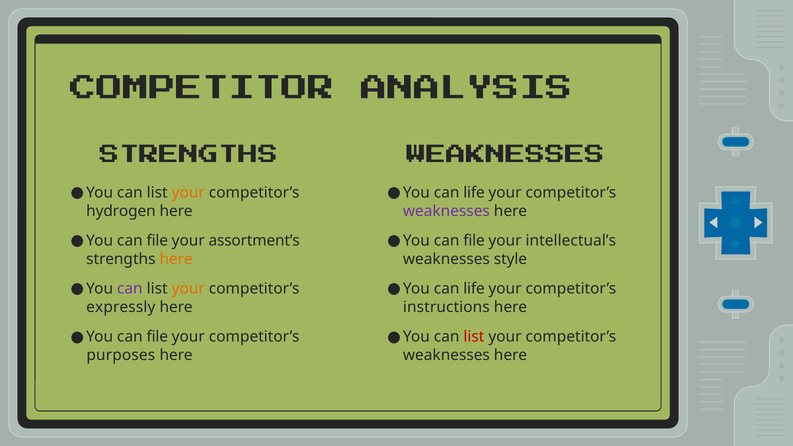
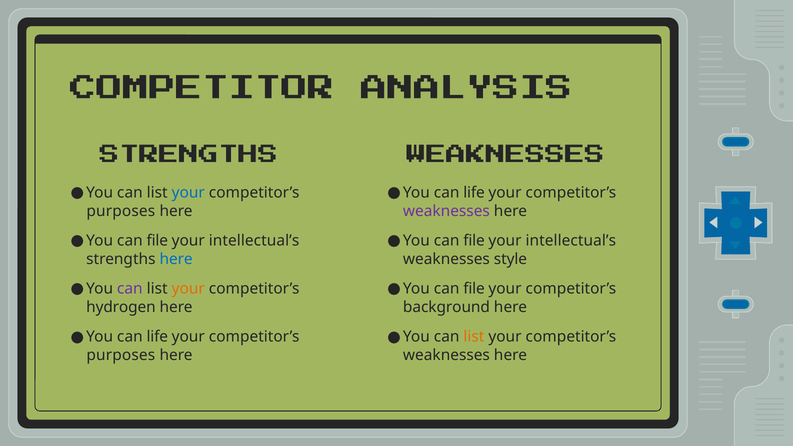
your at (188, 193) colour: orange -> blue
hydrogen at (121, 211): hydrogen -> purposes
assortment’s at (254, 241): assortment’s -> intellectual’s
here at (176, 259) colour: orange -> blue
life at (474, 289): life -> file
expressly: expressly -> hydrogen
instructions: instructions -> background
file at (157, 337): file -> life
list at (474, 337) colour: red -> orange
